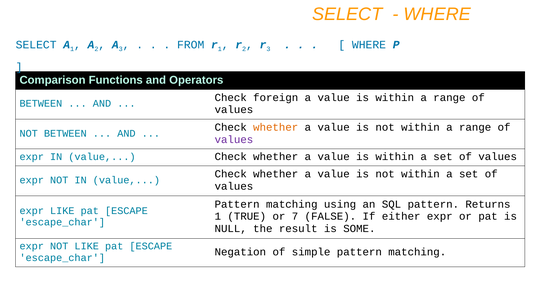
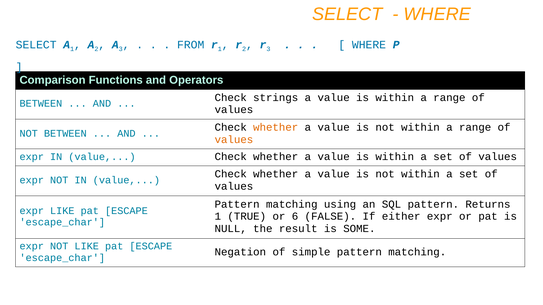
foreign: foreign -> strings
values at (234, 140) colour: purple -> orange
7: 7 -> 6
